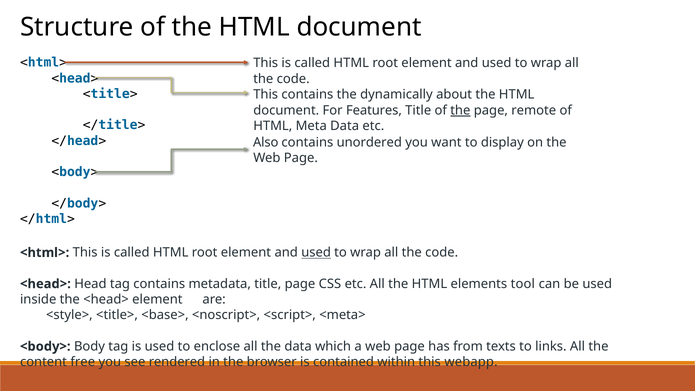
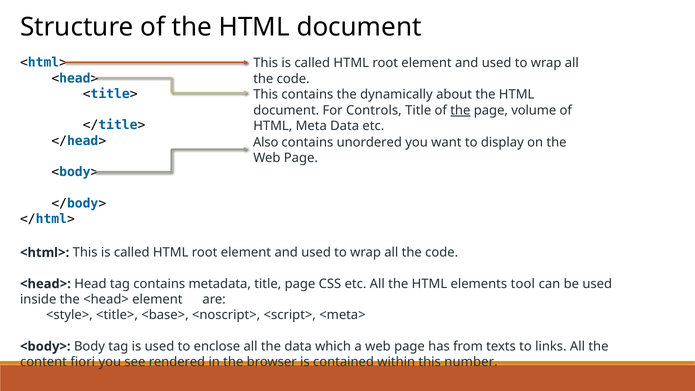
Features: Features -> Controls
remote: remote -> volume
used at (316, 253) underline: present -> none
free: free -> fiori
webapp: webapp -> number
